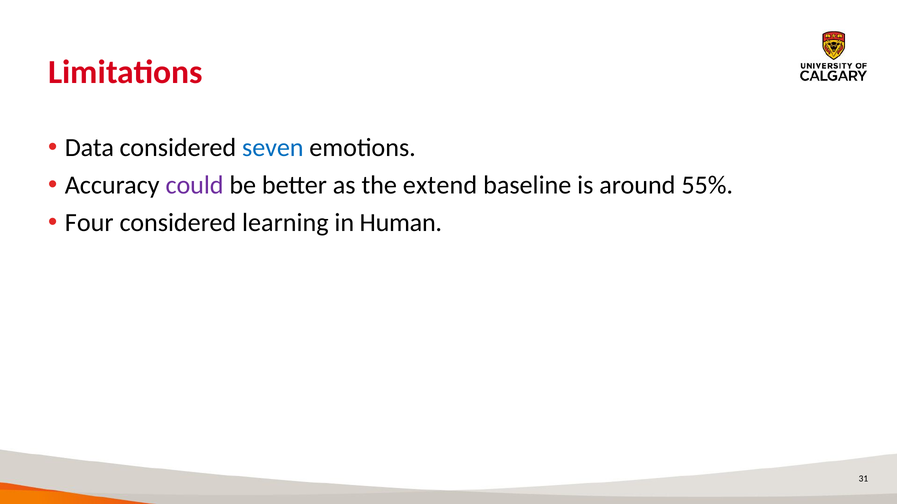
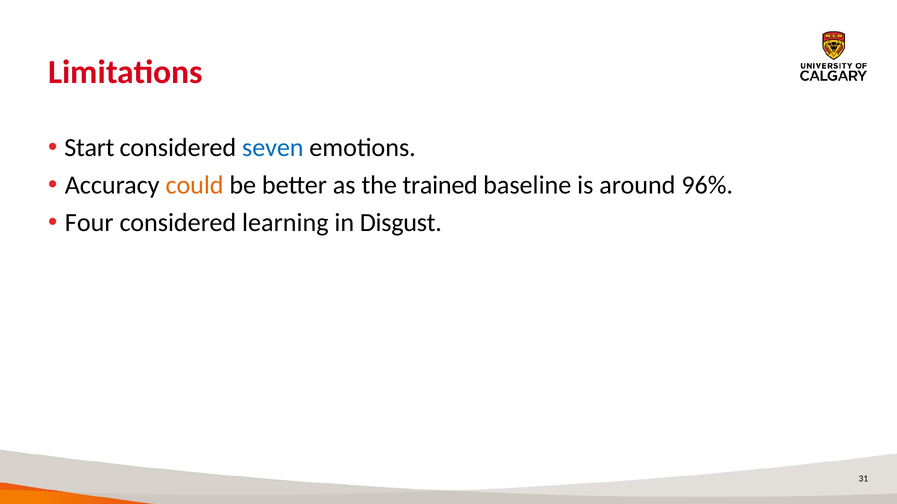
Data: Data -> Start
could colour: purple -> orange
extend: extend -> trained
55%: 55% -> 96%
Human: Human -> Disgust
